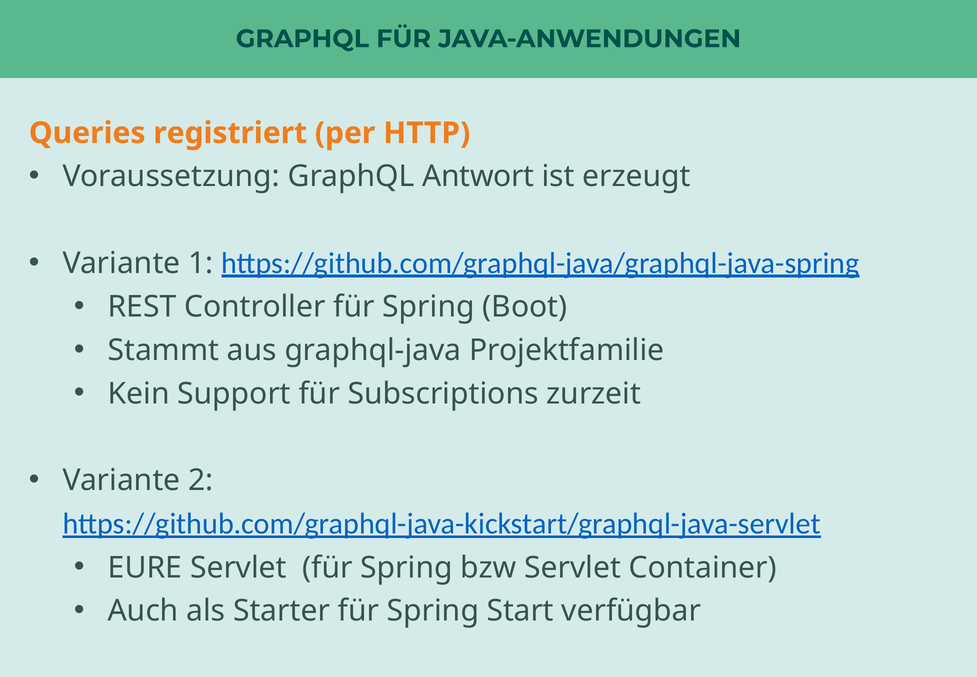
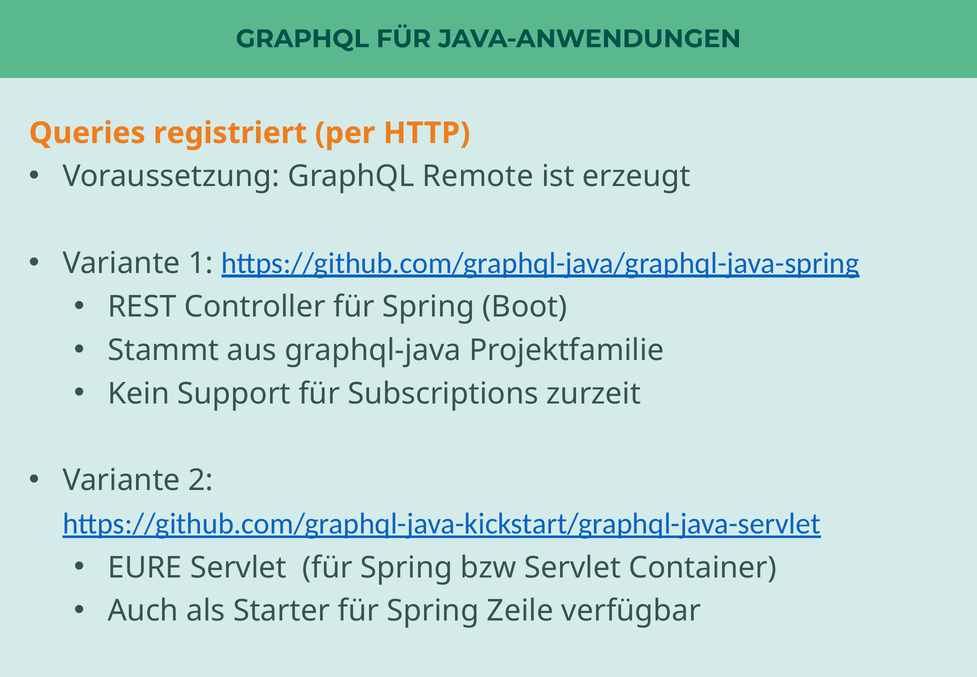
Antwort: Antwort -> Remote
Start: Start -> Zeile
